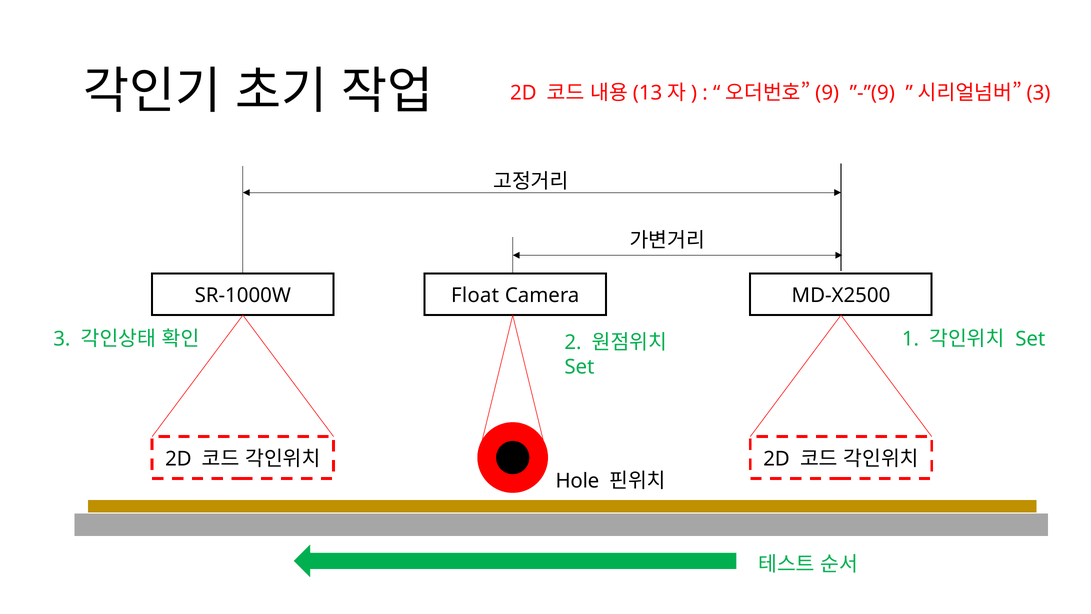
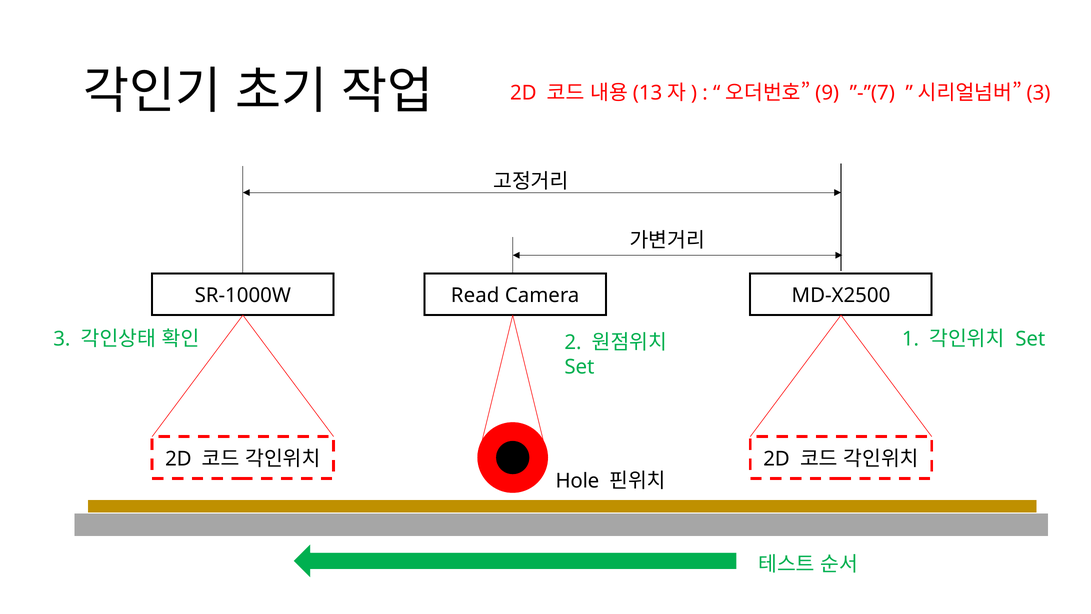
”-”(9: ”-”(9 -> ”-”(7
Float: Float -> Read
